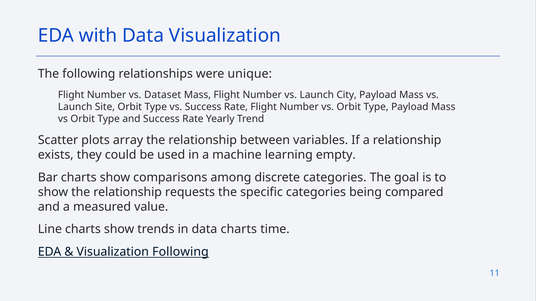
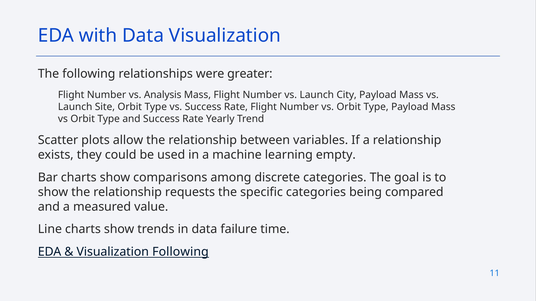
unique: unique -> greater
Dataset: Dataset -> Analysis
array: array -> allow
data charts: charts -> failure
